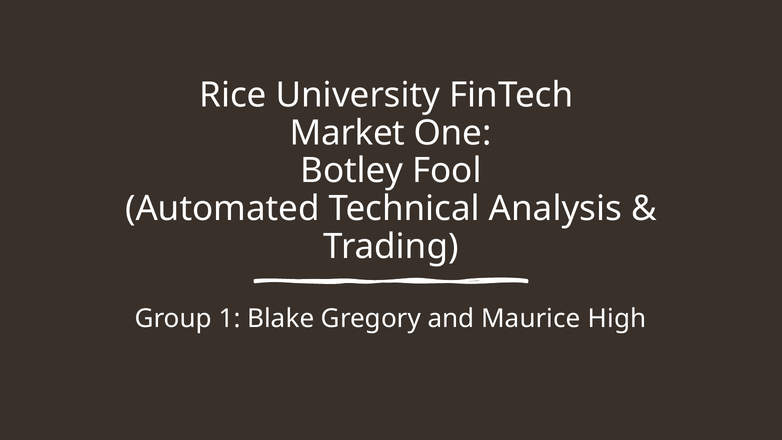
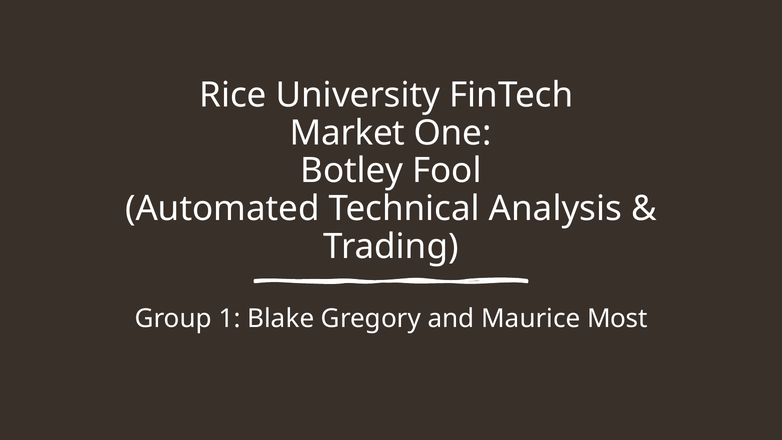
High: High -> Most
